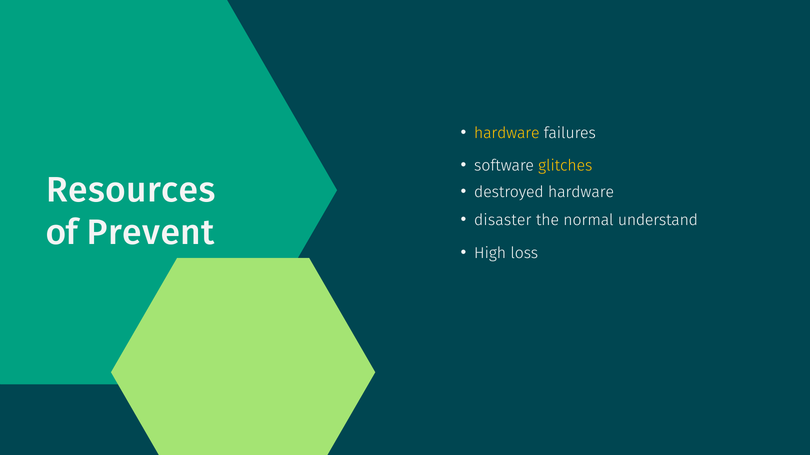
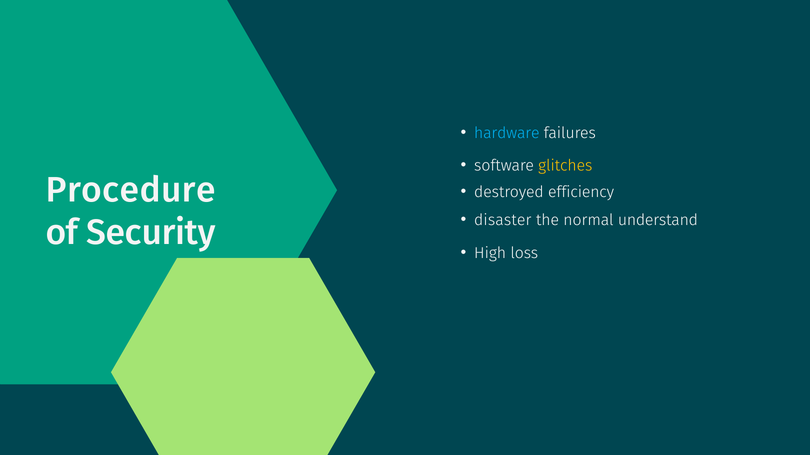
hardware at (507, 133) colour: yellow -> light blue
Resources: Resources -> Procedure
destroyed hardware: hardware -> efficiency
Prevent: Prevent -> Security
